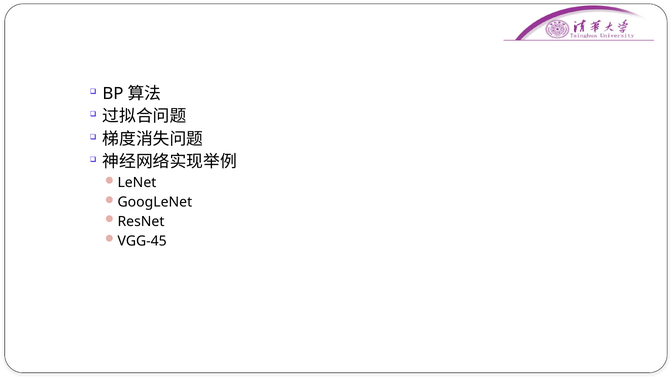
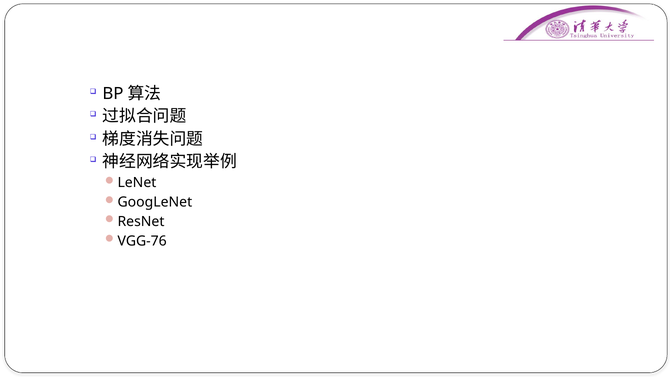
VGG-45: VGG-45 -> VGG-76
